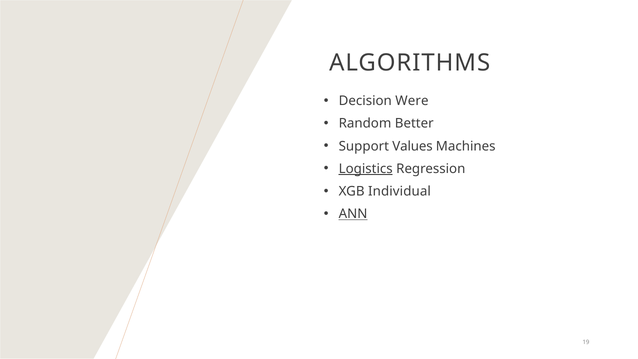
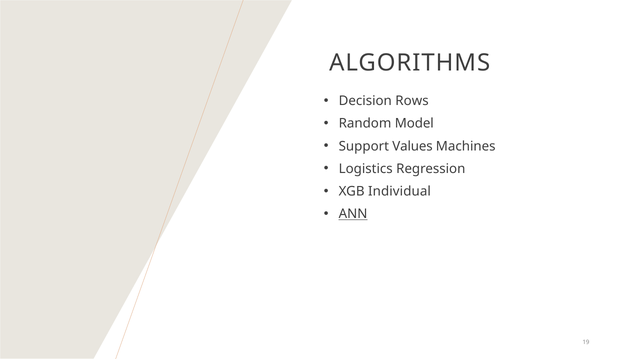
Were: Were -> Rows
Better: Better -> Model
Logistics underline: present -> none
